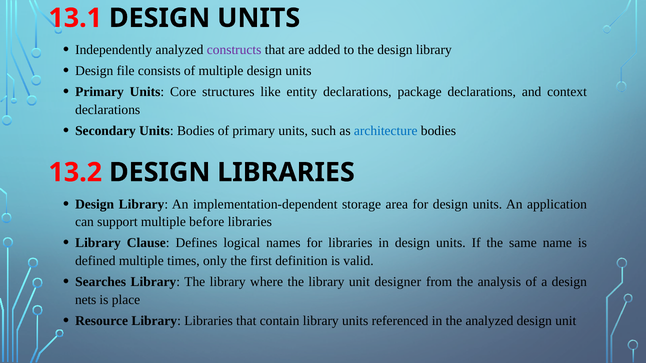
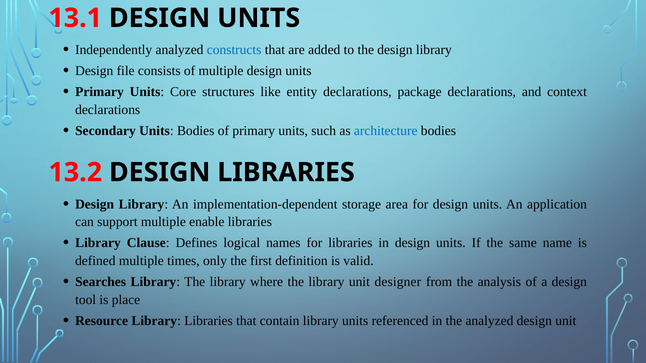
constructs colour: purple -> blue
before: before -> enable
nets: nets -> tool
